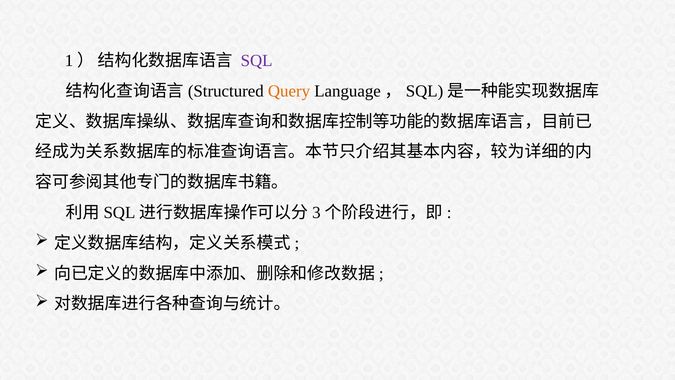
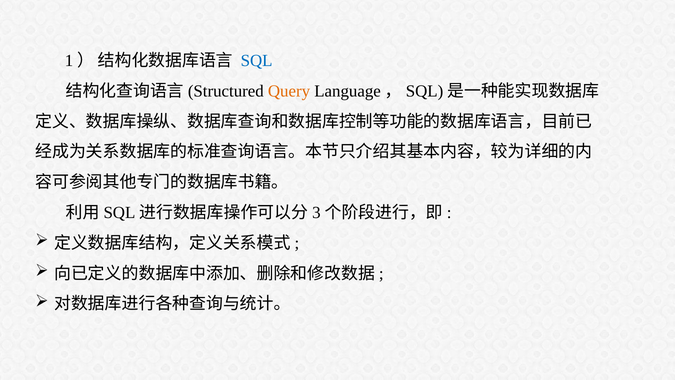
SQL colour: purple -> blue
